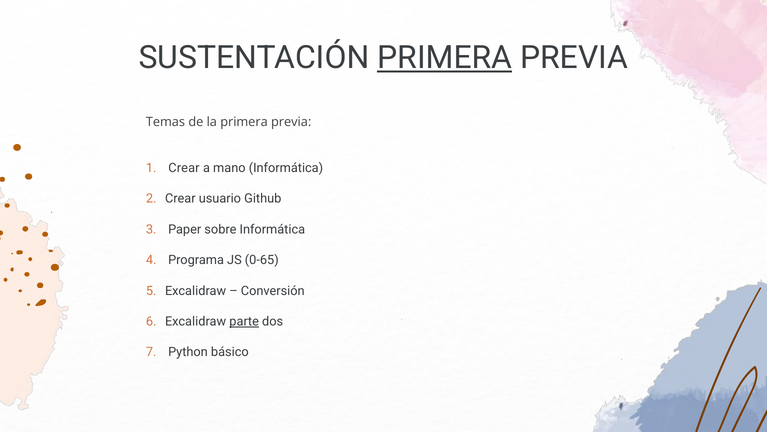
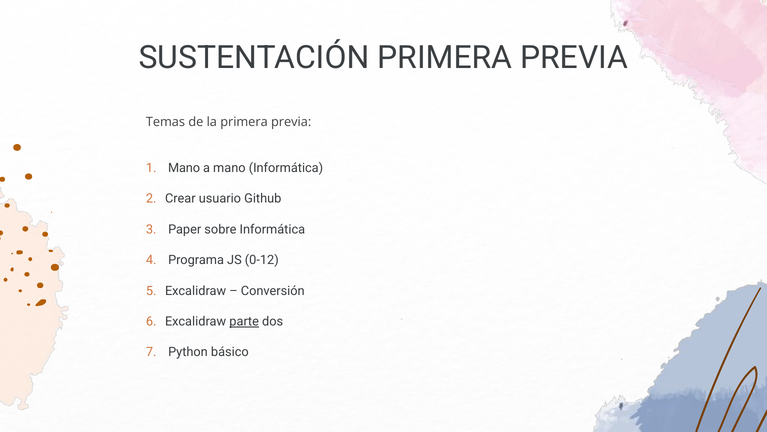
PRIMERA at (445, 58) underline: present -> none
Crear at (184, 168): Crear -> Mano
0-65: 0-65 -> 0-12
